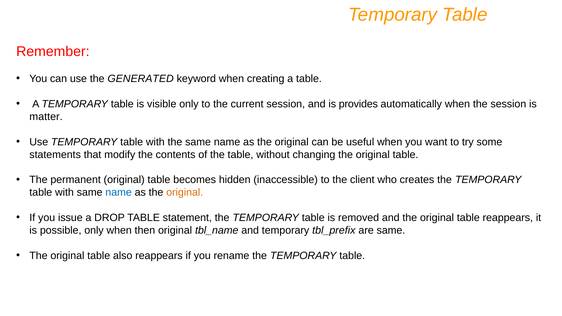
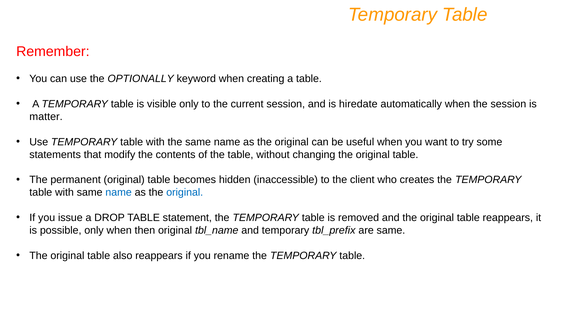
GENERATED: GENERATED -> OPTIONALLY
provides: provides -> hiredate
original at (185, 193) colour: orange -> blue
